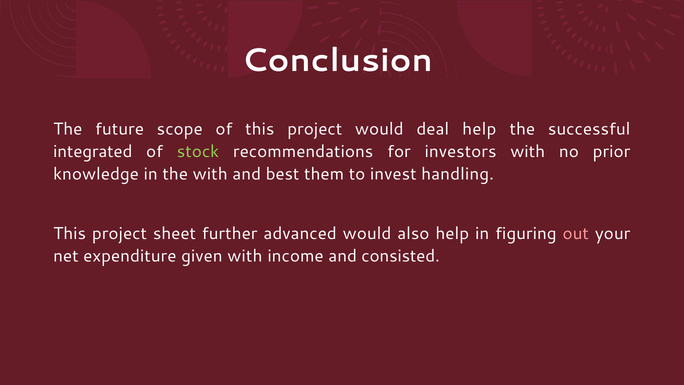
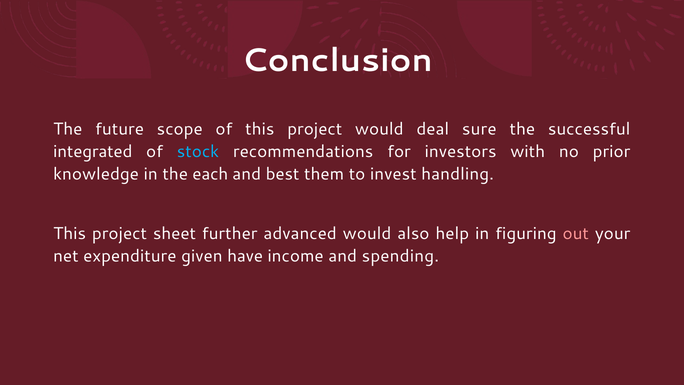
deal help: help -> sure
stock colour: light green -> light blue
the with: with -> each
given with: with -> have
consisted: consisted -> spending
